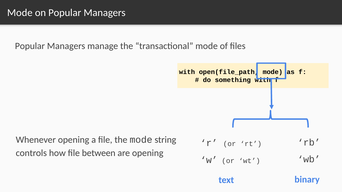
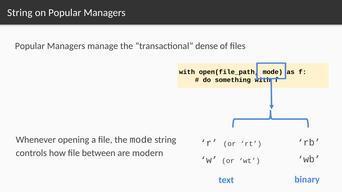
Mode at (20, 13): Mode -> String
transactional mode: mode -> dense
are opening: opening -> modern
